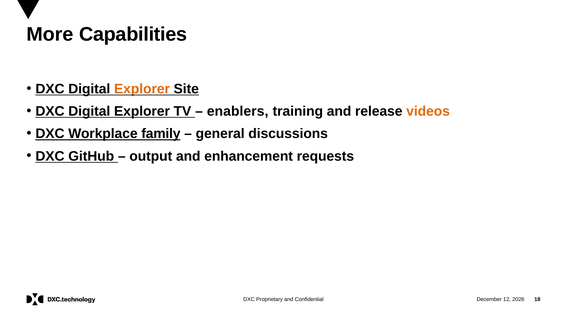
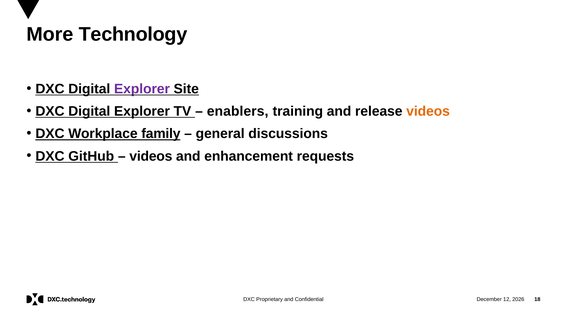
Capabilities: Capabilities -> Technology
Explorer at (142, 89) colour: orange -> purple
output at (151, 156): output -> videos
